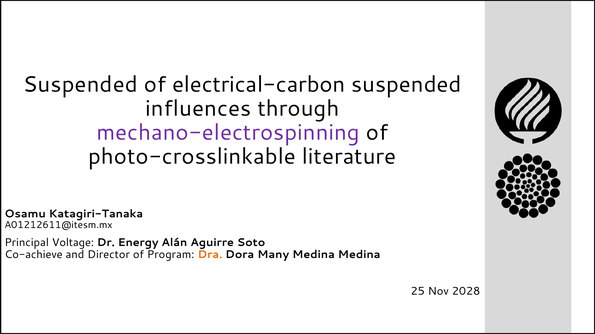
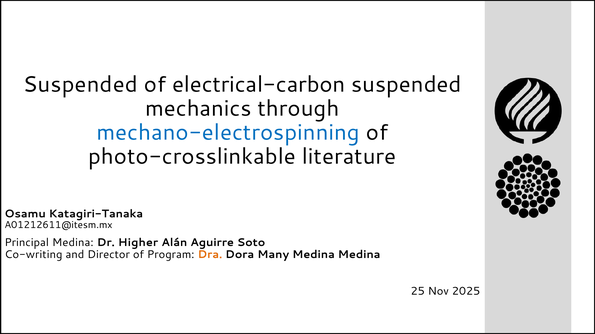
influences: influences -> mechanics
mechano-electrospinning colour: purple -> blue
Principal Voltage: Voltage -> Medina
Energy: Energy -> Higher
Co-achieve: Co-achieve -> Co-writing
2028: 2028 -> 2025
